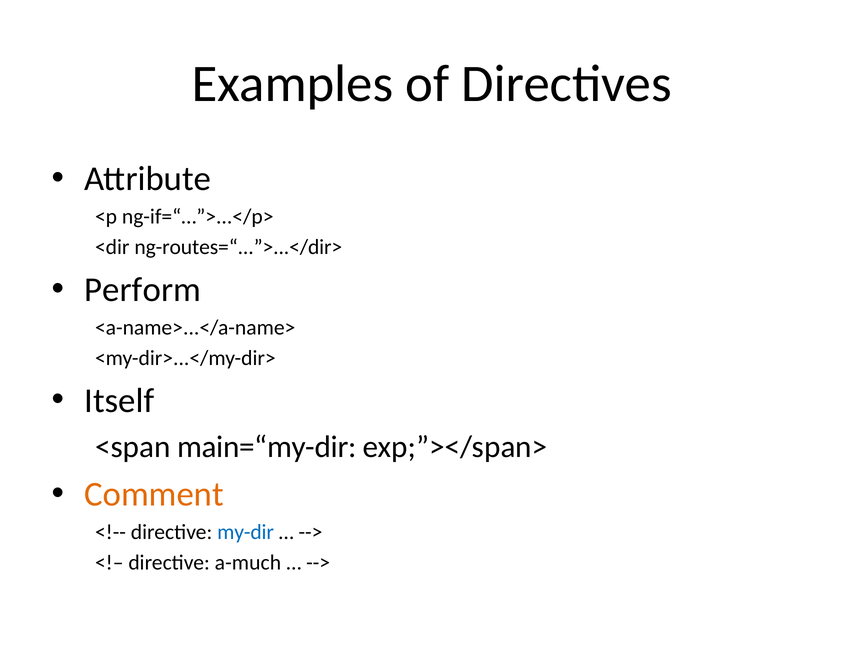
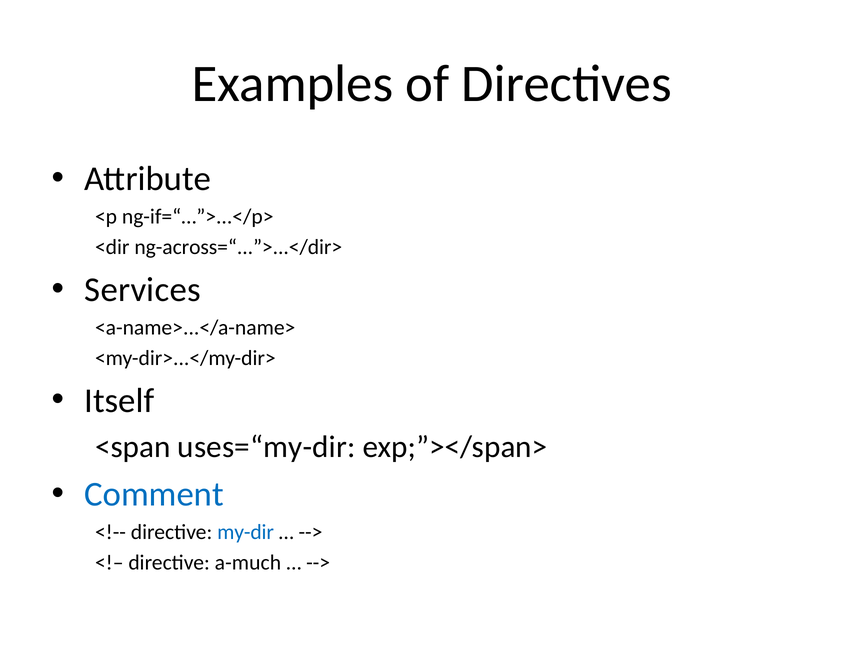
ng-routes=“...”>...</dir>: ng-routes=“...”>...</dir> -> ng-across=“...”>...</dir>
Perform: Perform -> Services
main=“my-dir: main=“my-dir -> uses=“my-dir
Comment colour: orange -> blue
